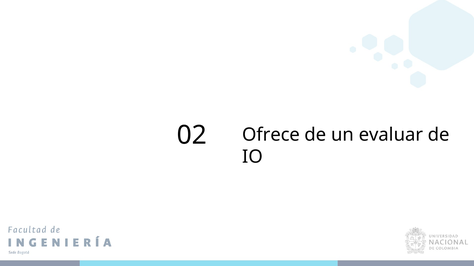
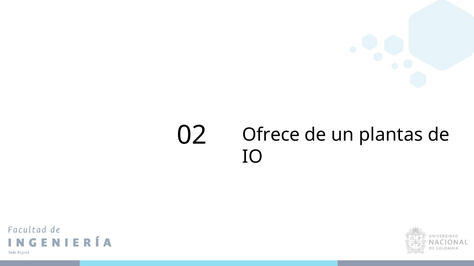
evaluar: evaluar -> plantas
